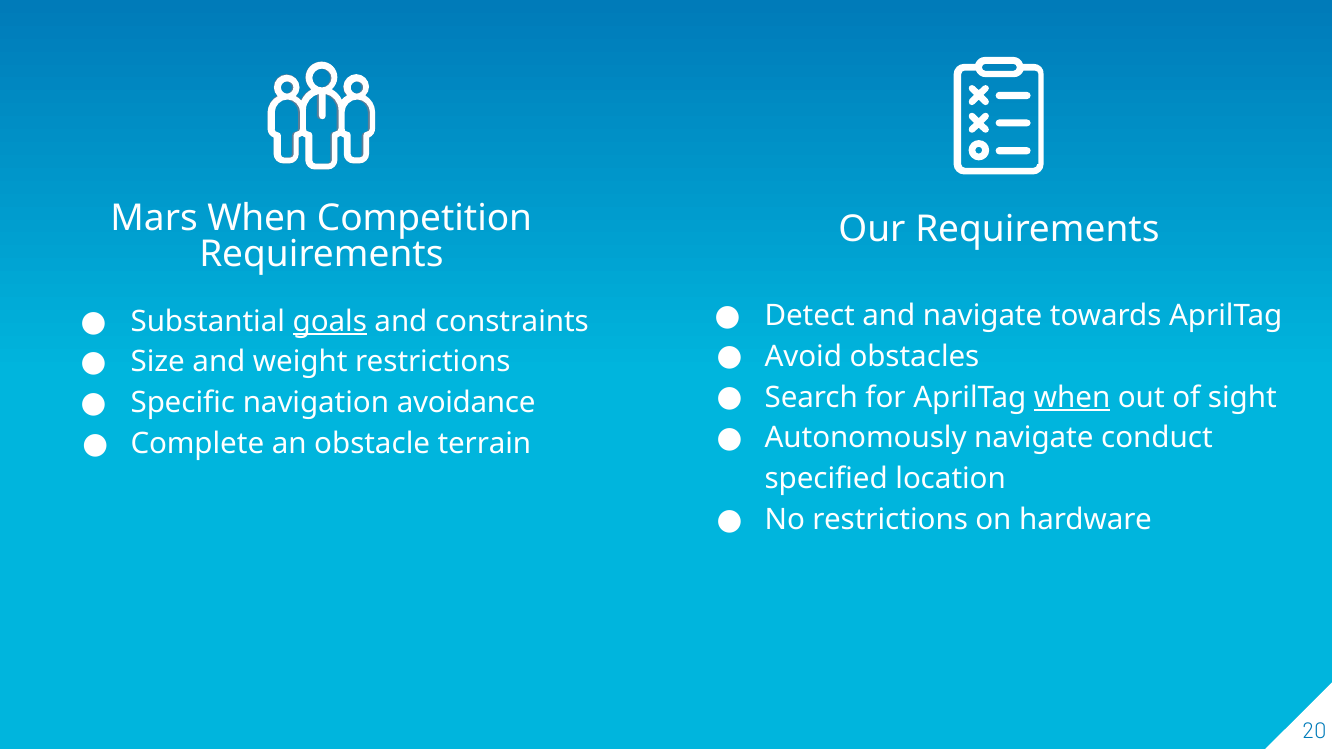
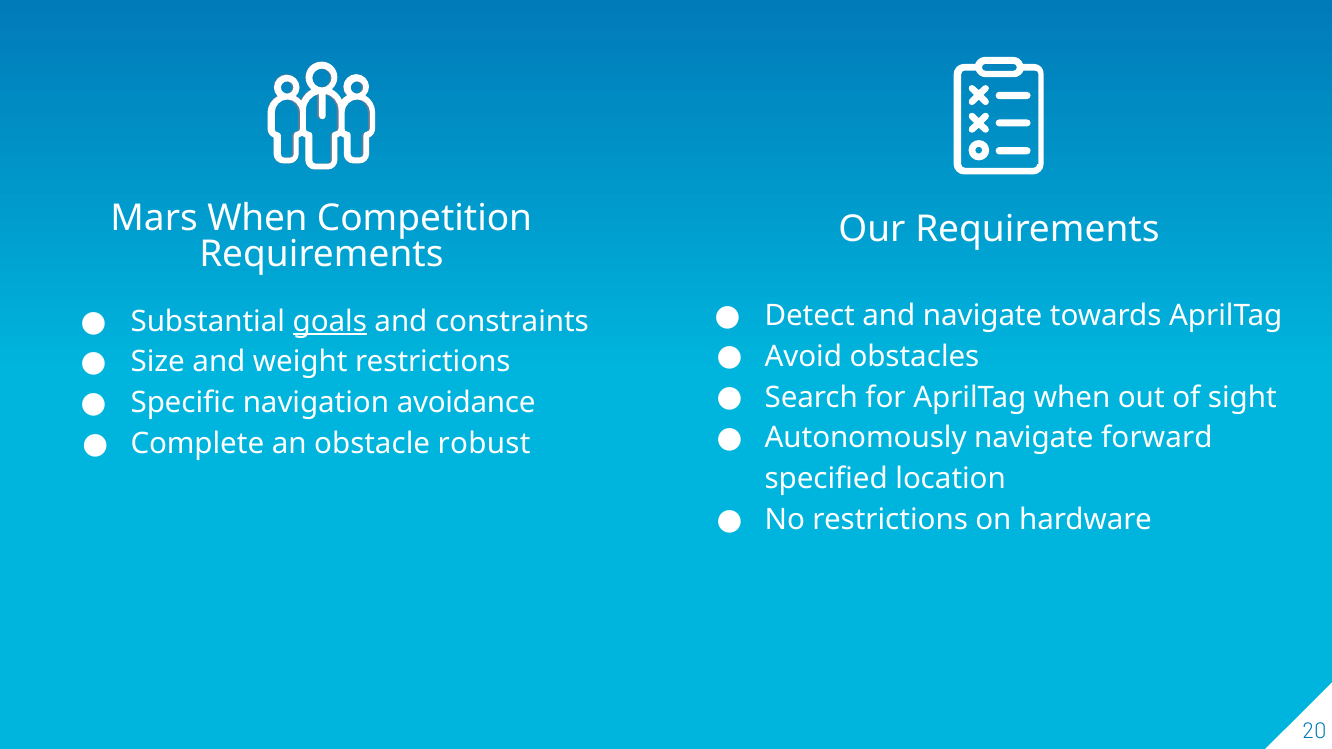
when at (1072, 398) underline: present -> none
conduct: conduct -> forward
terrain: terrain -> robust
